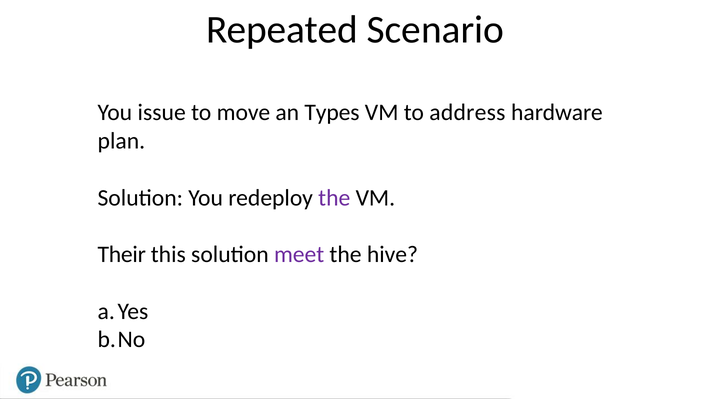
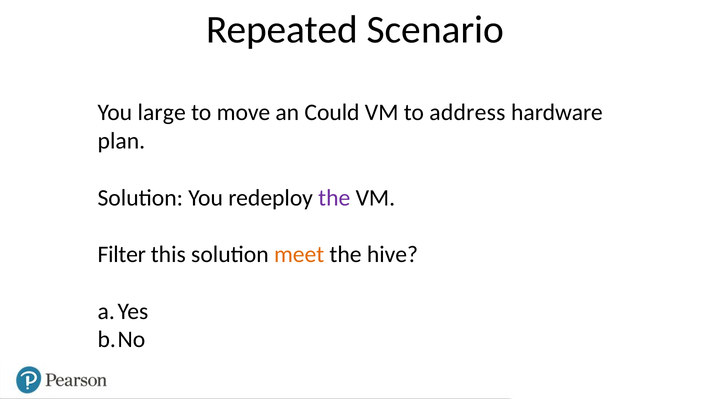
issue: issue -> large
Types: Types -> Could
Their: Their -> Filter
meet colour: purple -> orange
